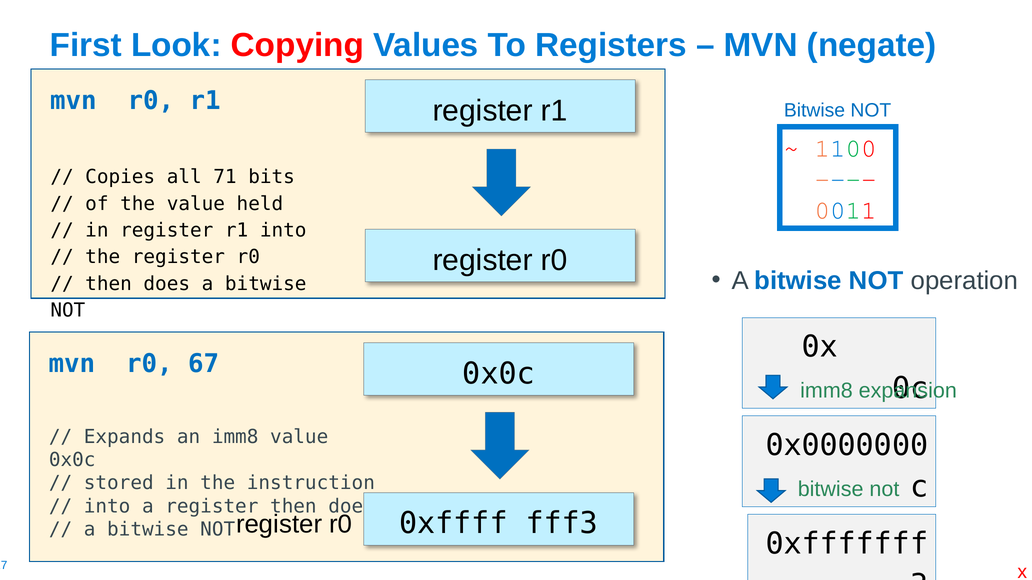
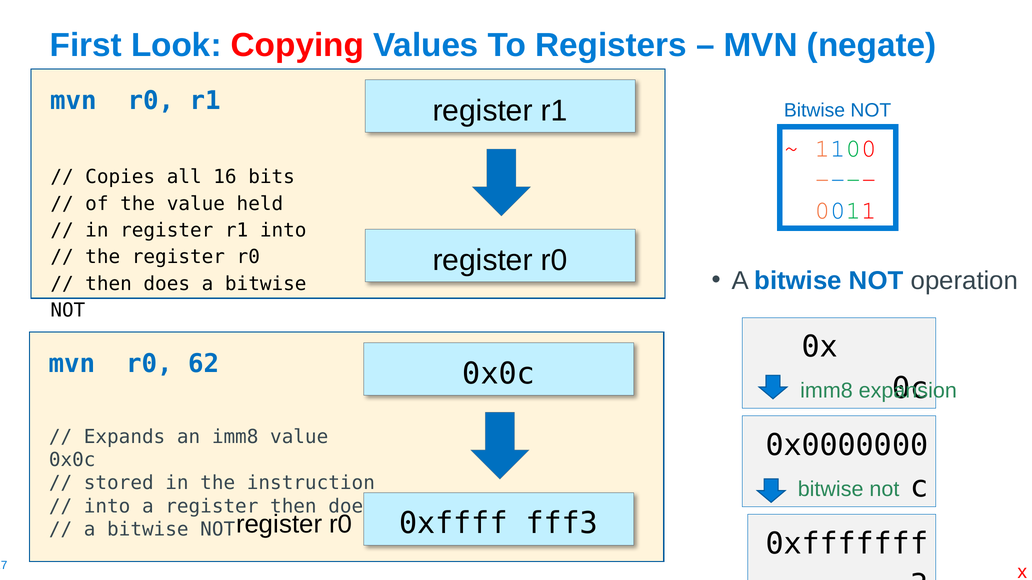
71: 71 -> 16
67: 67 -> 62
